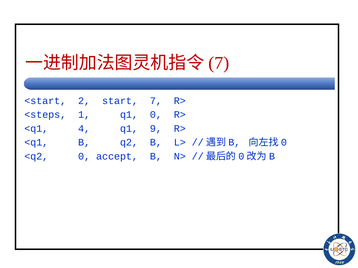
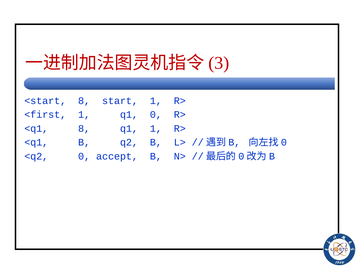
7 at (219, 63): 7 -> 3
<start 2: 2 -> 8
start 7: 7 -> 1
<steps: <steps -> <first
<q1 4: 4 -> 8
q1 9: 9 -> 1
